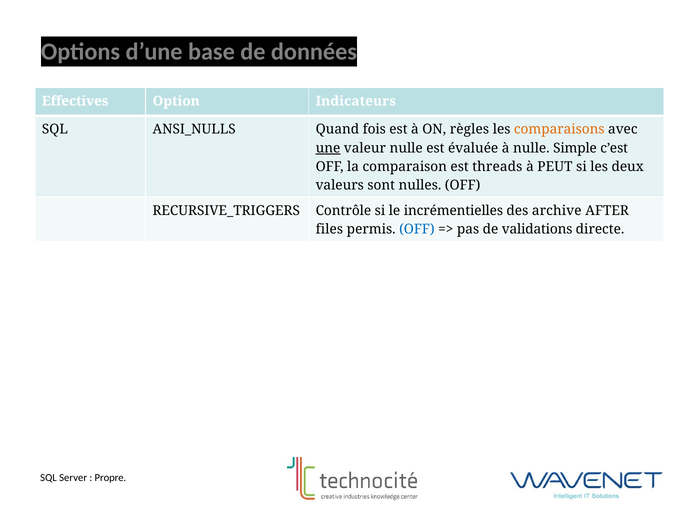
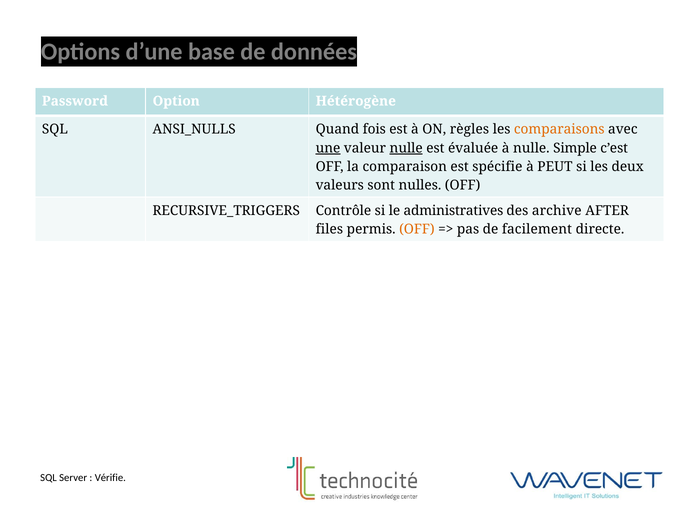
Effectives: Effectives -> Password
Indicateurs: Indicateurs -> Hétérogène
nulle at (406, 148) underline: none -> present
threads: threads -> spécifie
incrémentielles: incrémentielles -> administratives
OFF at (417, 229) colour: blue -> orange
validations: validations -> facilement
Propre: Propre -> Vérifie
